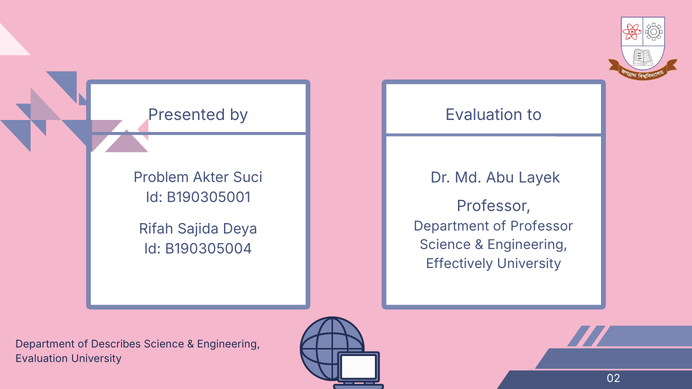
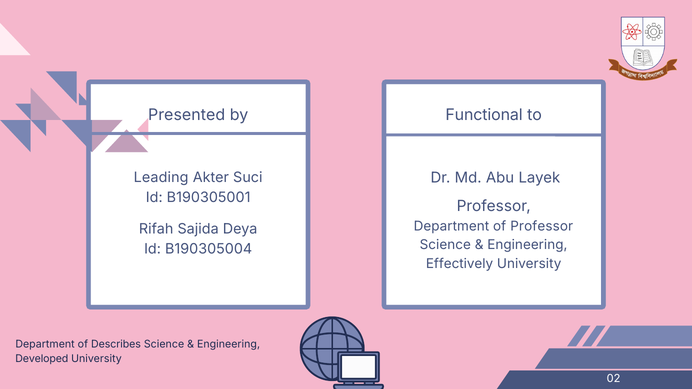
by Evaluation: Evaluation -> Functional
Problem: Problem -> Leading
Evaluation at (42, 359): Evaluation -> Developed
